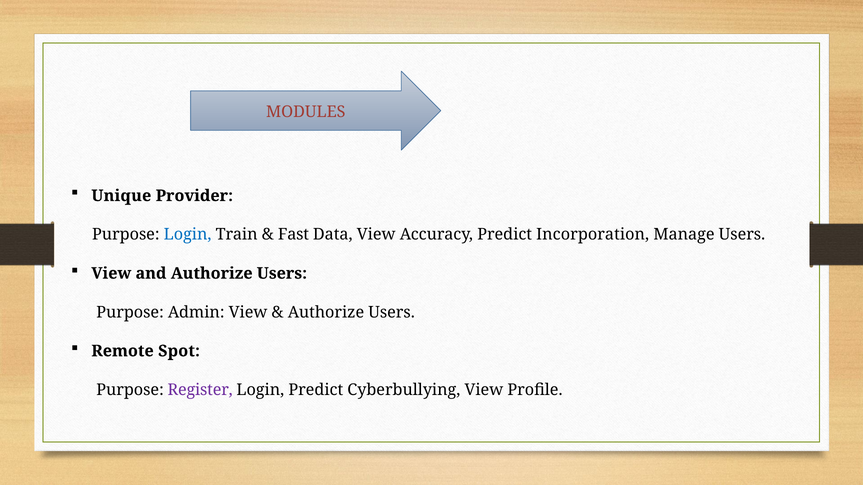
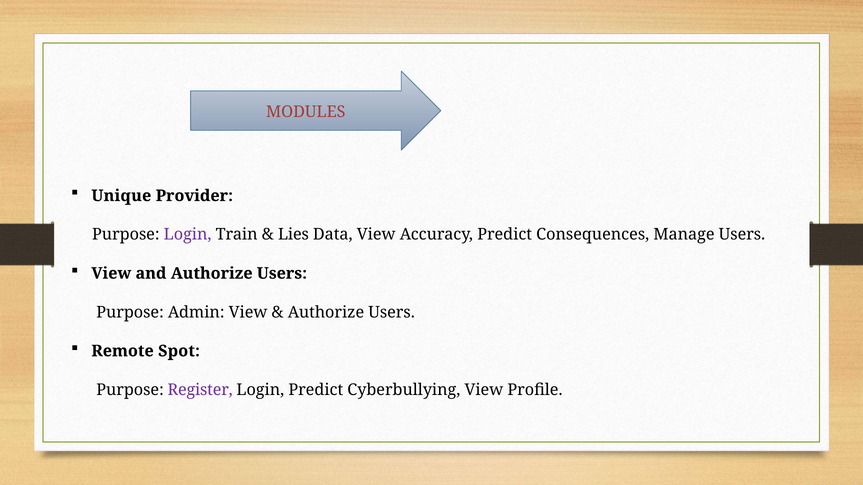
Login at (188, 235) colour: blue -> purple
Fast: Fast -> Lies
Incorporation: Incorporation -> Consequences
